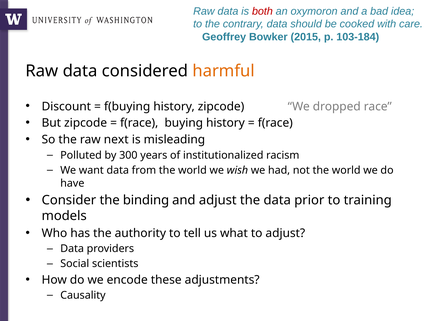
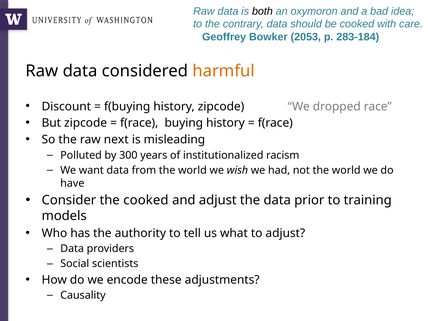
both colour: red -> black
2015: 2015 -> 2053
103-184: 103-184 -> 283-184
the binding: binding -> cooked
